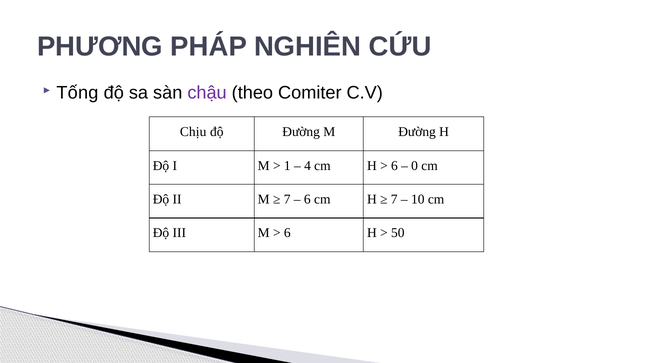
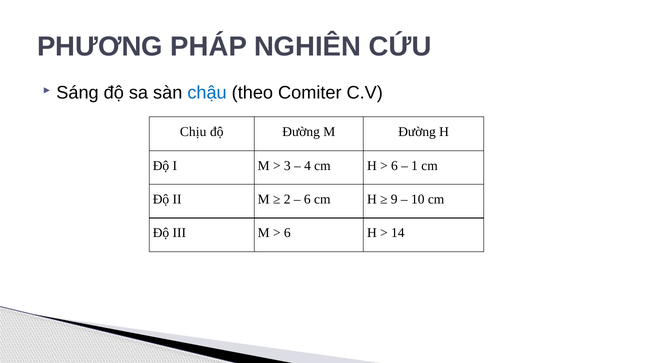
Tống: Tống -> Sáng
chậu colour: purple -> blue
1: 1 -> 3
0: 0 -> 1
7 at (287, 199): 7 -> 2
7 at (394, 199): 7 -> 9
50: 50 -> 14
